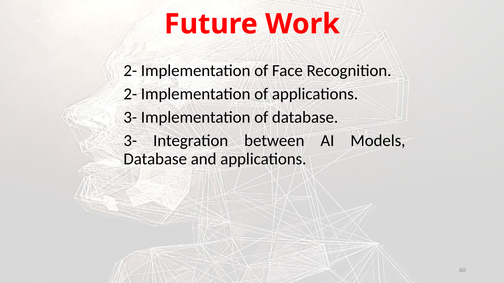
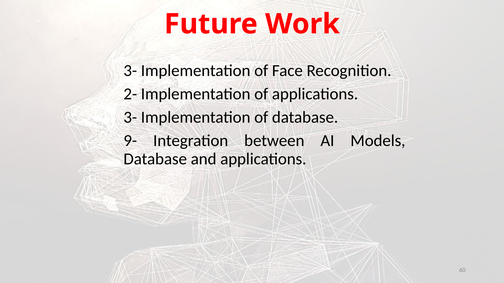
2- at (130, 71): 2- -> 3-
3- at (130, 141): 3- -> 9-
